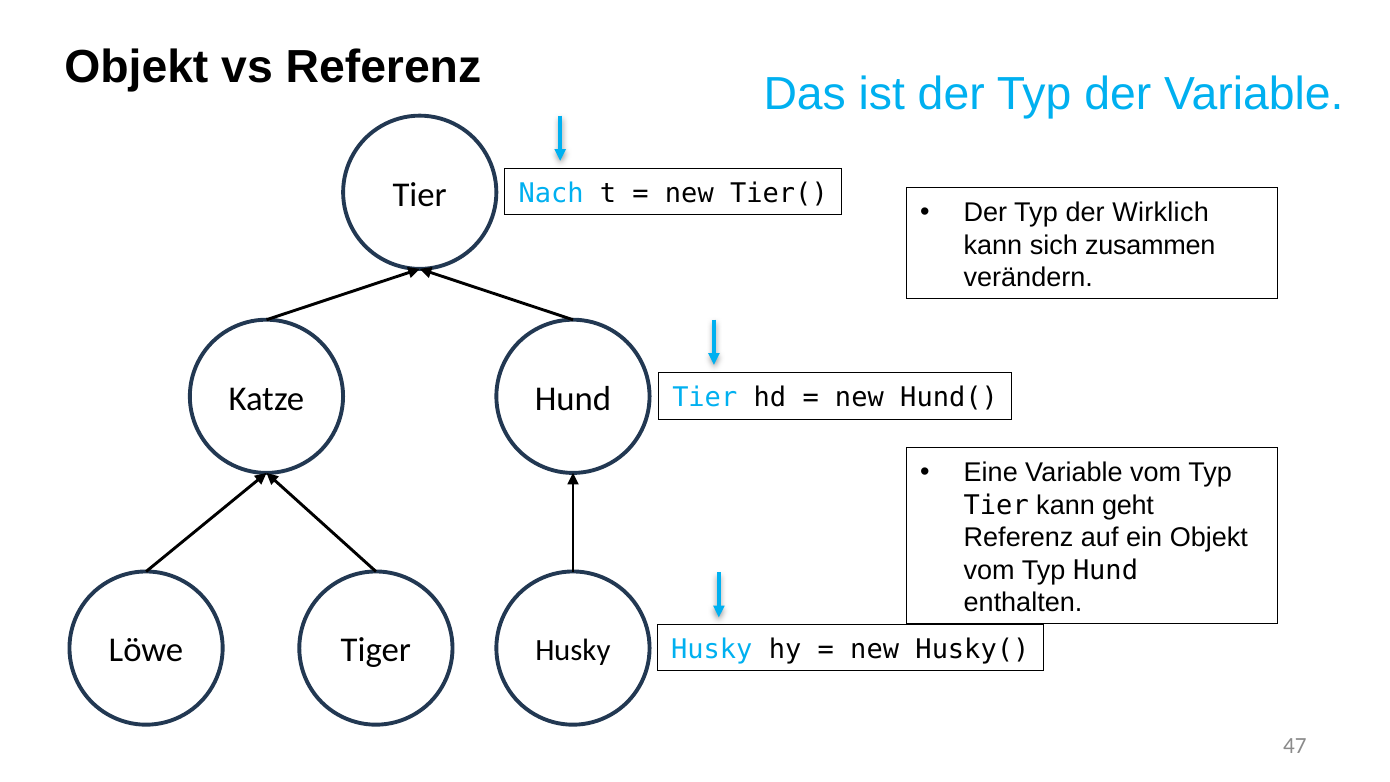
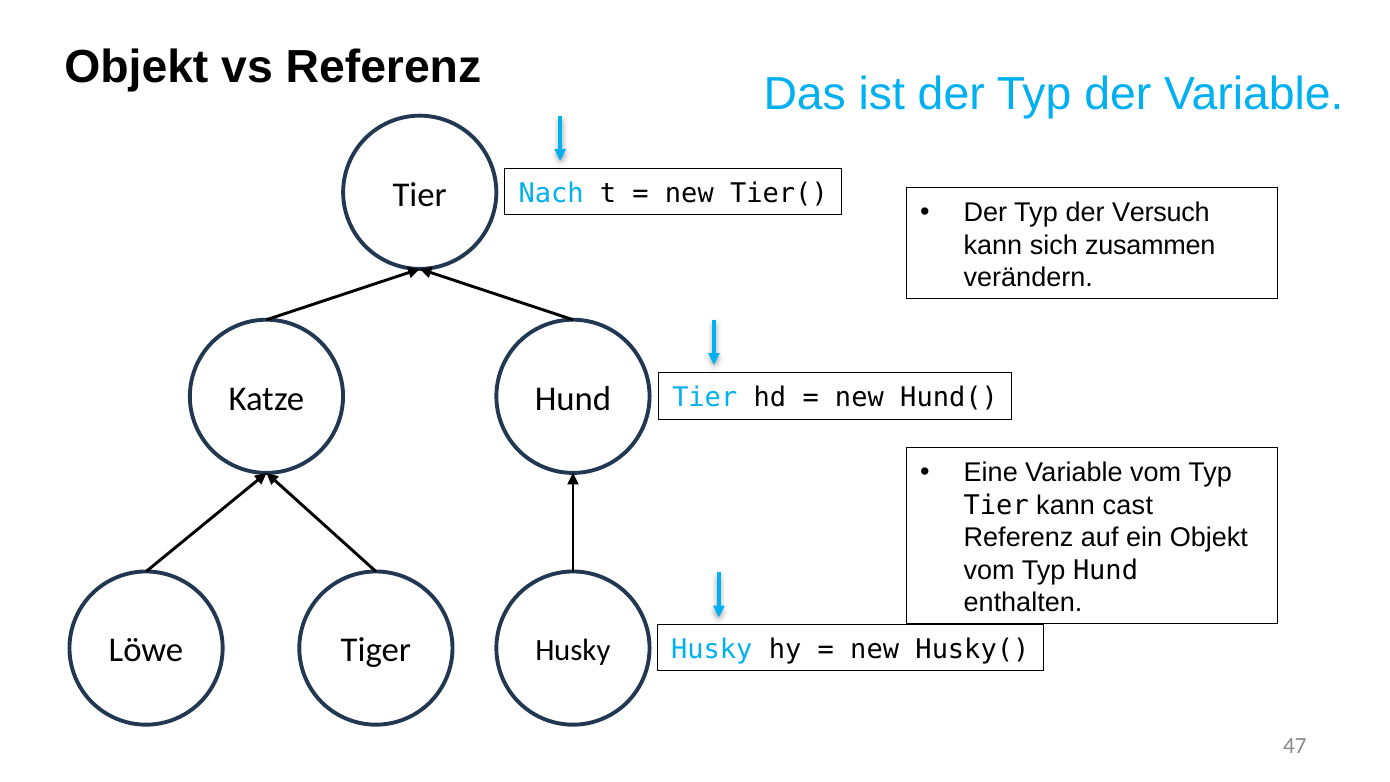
Wirklich: Wirklich -> Versuch
geht: geht -> cast
